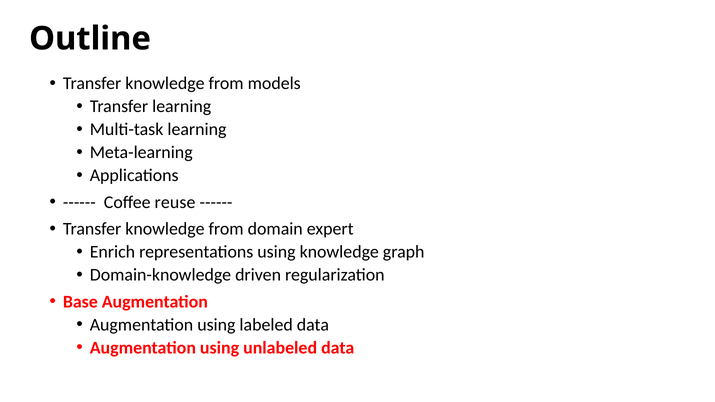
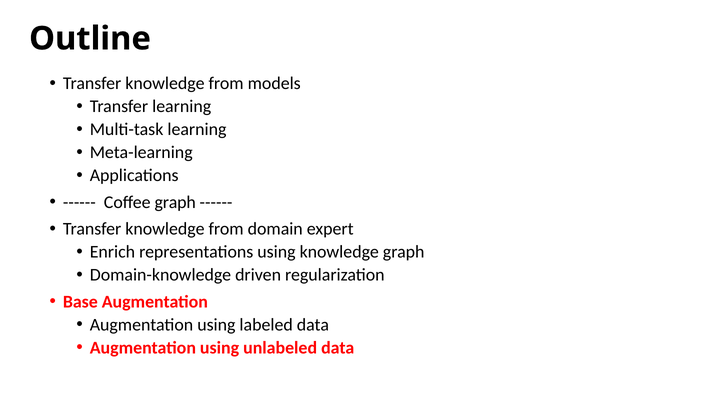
Coffee reuse: reuse -> graph
